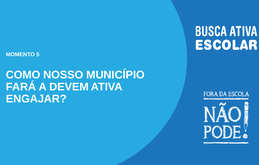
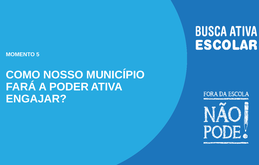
DEVEM: DEVEM -> PODER
